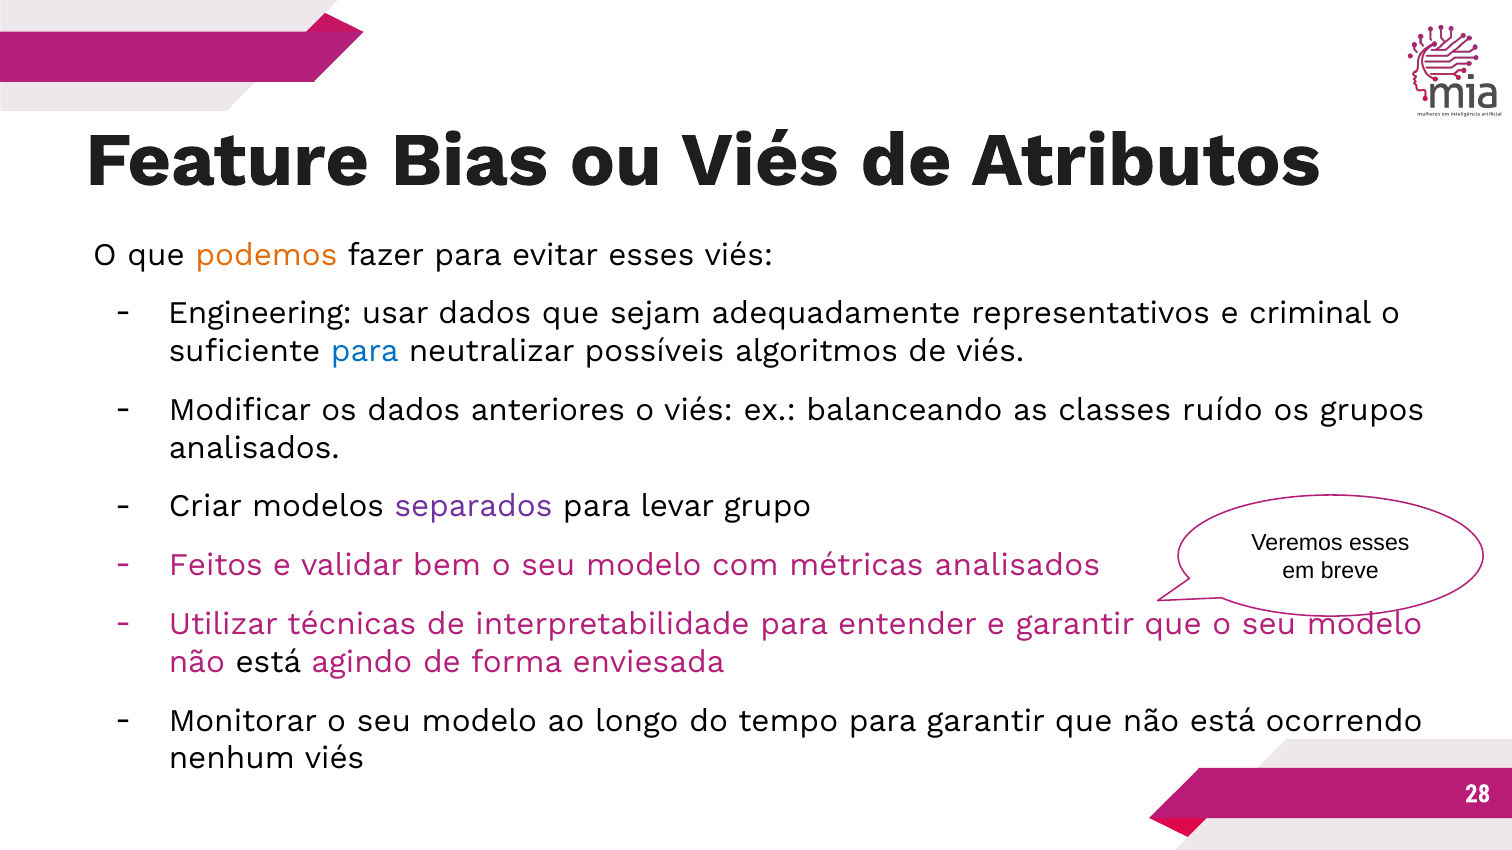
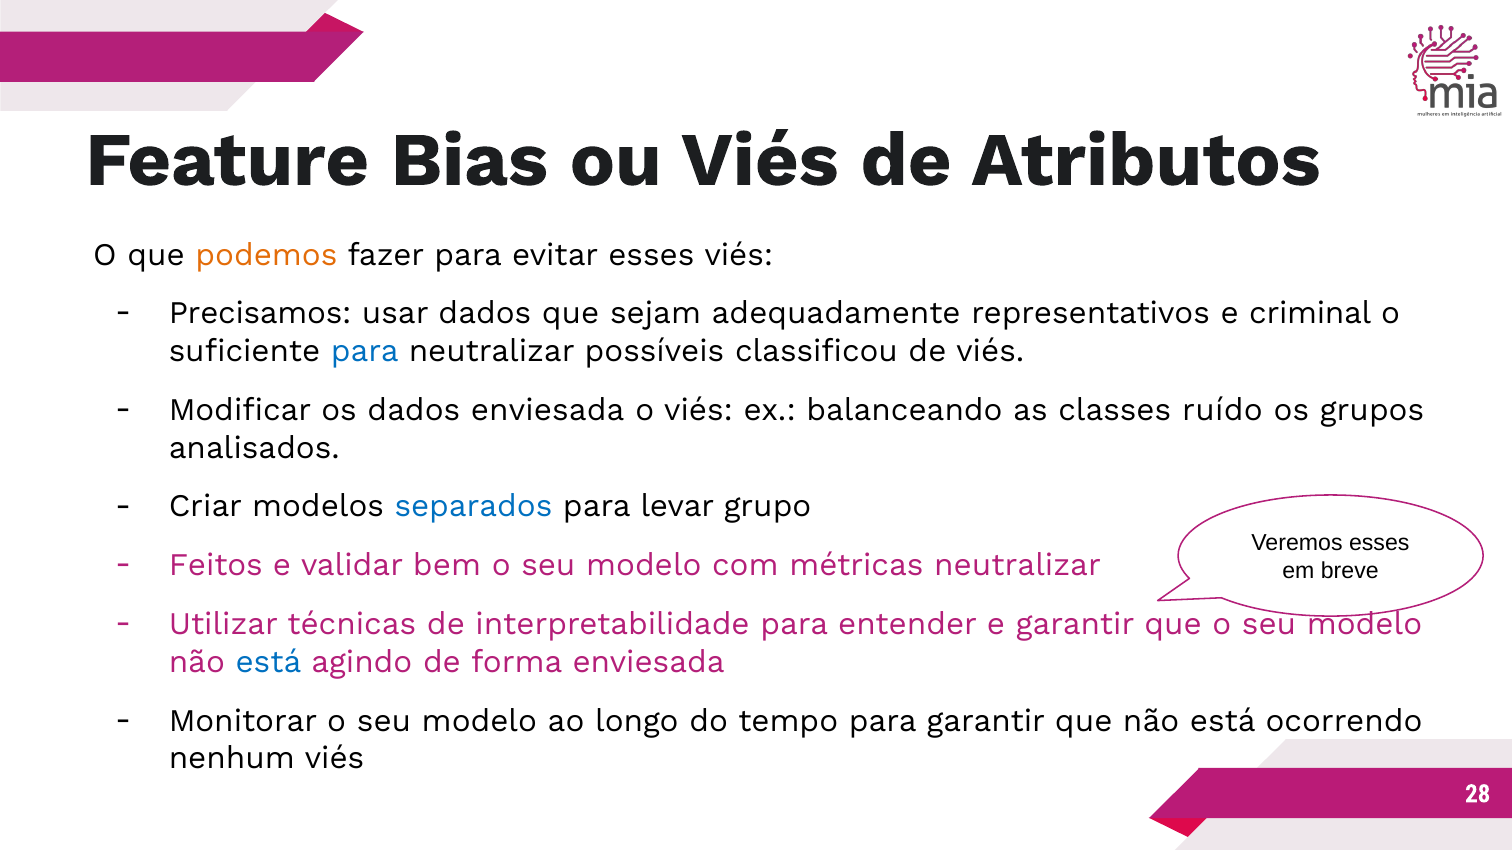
Engineering: Engineering -> Precisamos
algoritmos: algoritmos -> classificou
dados anteriores: anteriores -> enviesada
separados colour: purple -> blue
métricas analisados: analisados -> neutralizar
está at (268, 662) colour: black -> blue
